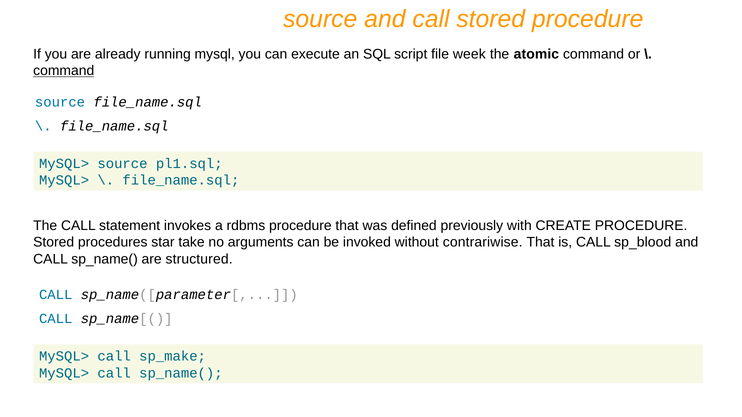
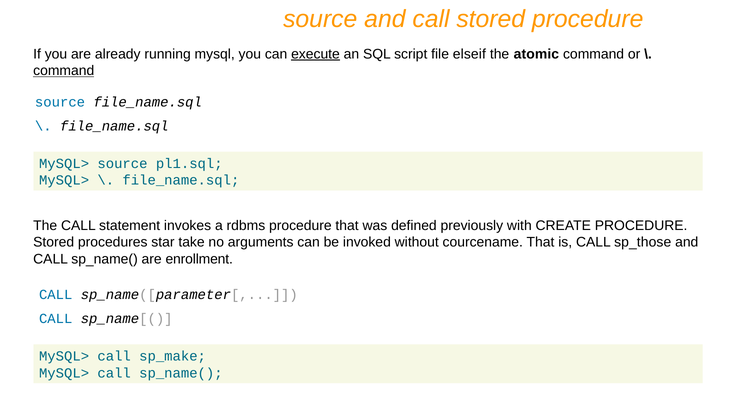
execute underline: none -> present
week: week -> elseif
contrariwise: contrariwise -> courcename
sp_blood: sp_blood -> sp_those
structured: structured -> enrollment
